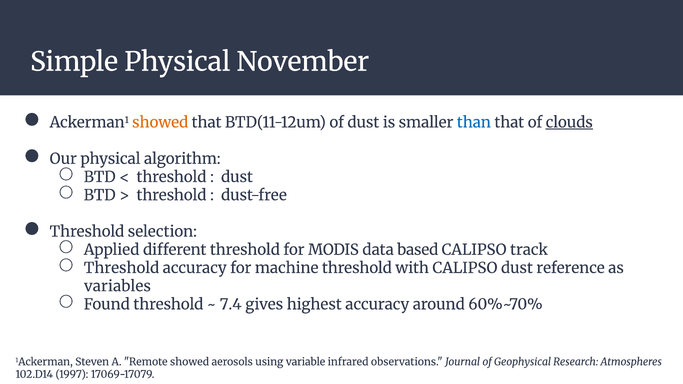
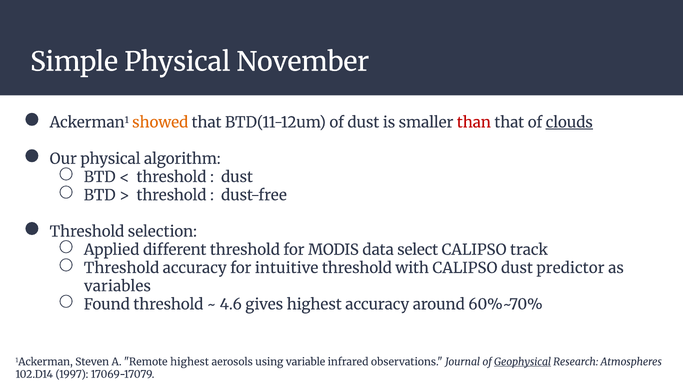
than colour: blue -> red
based: based -> select
machine: machine -> intuitive
reference: reference -> predictor
7.4: 7.4 -> 4.6
showed at (190, 362): showed -> highest
Geophysical underline: none -> present
